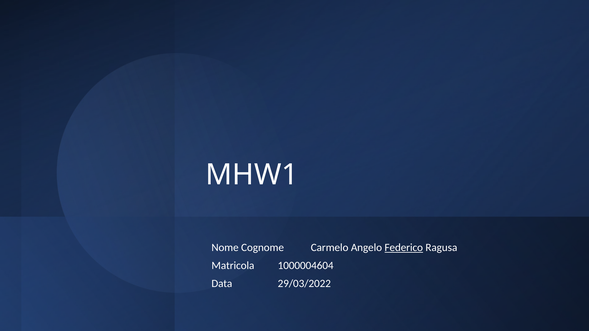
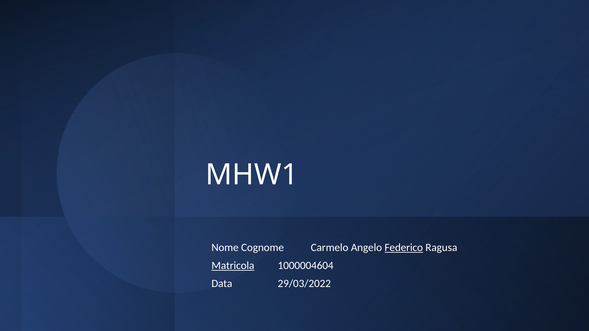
Matricola underline: none -> present
